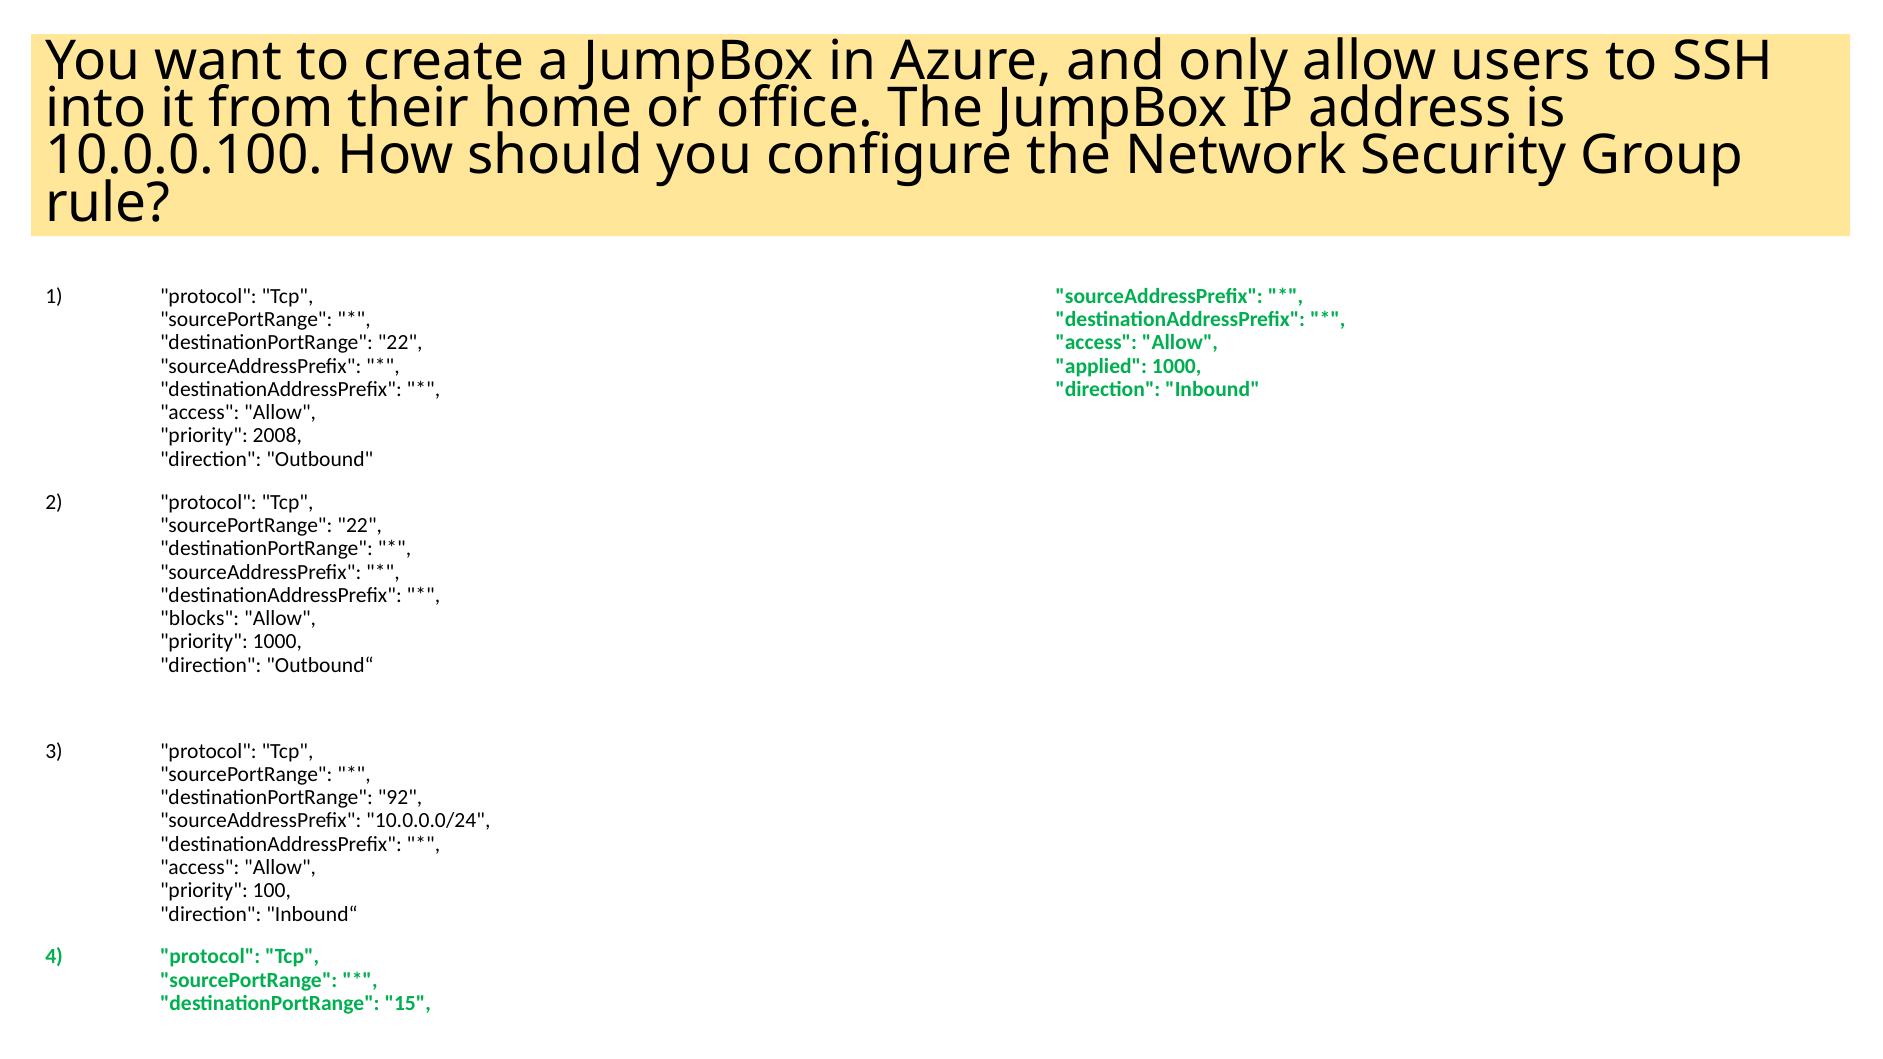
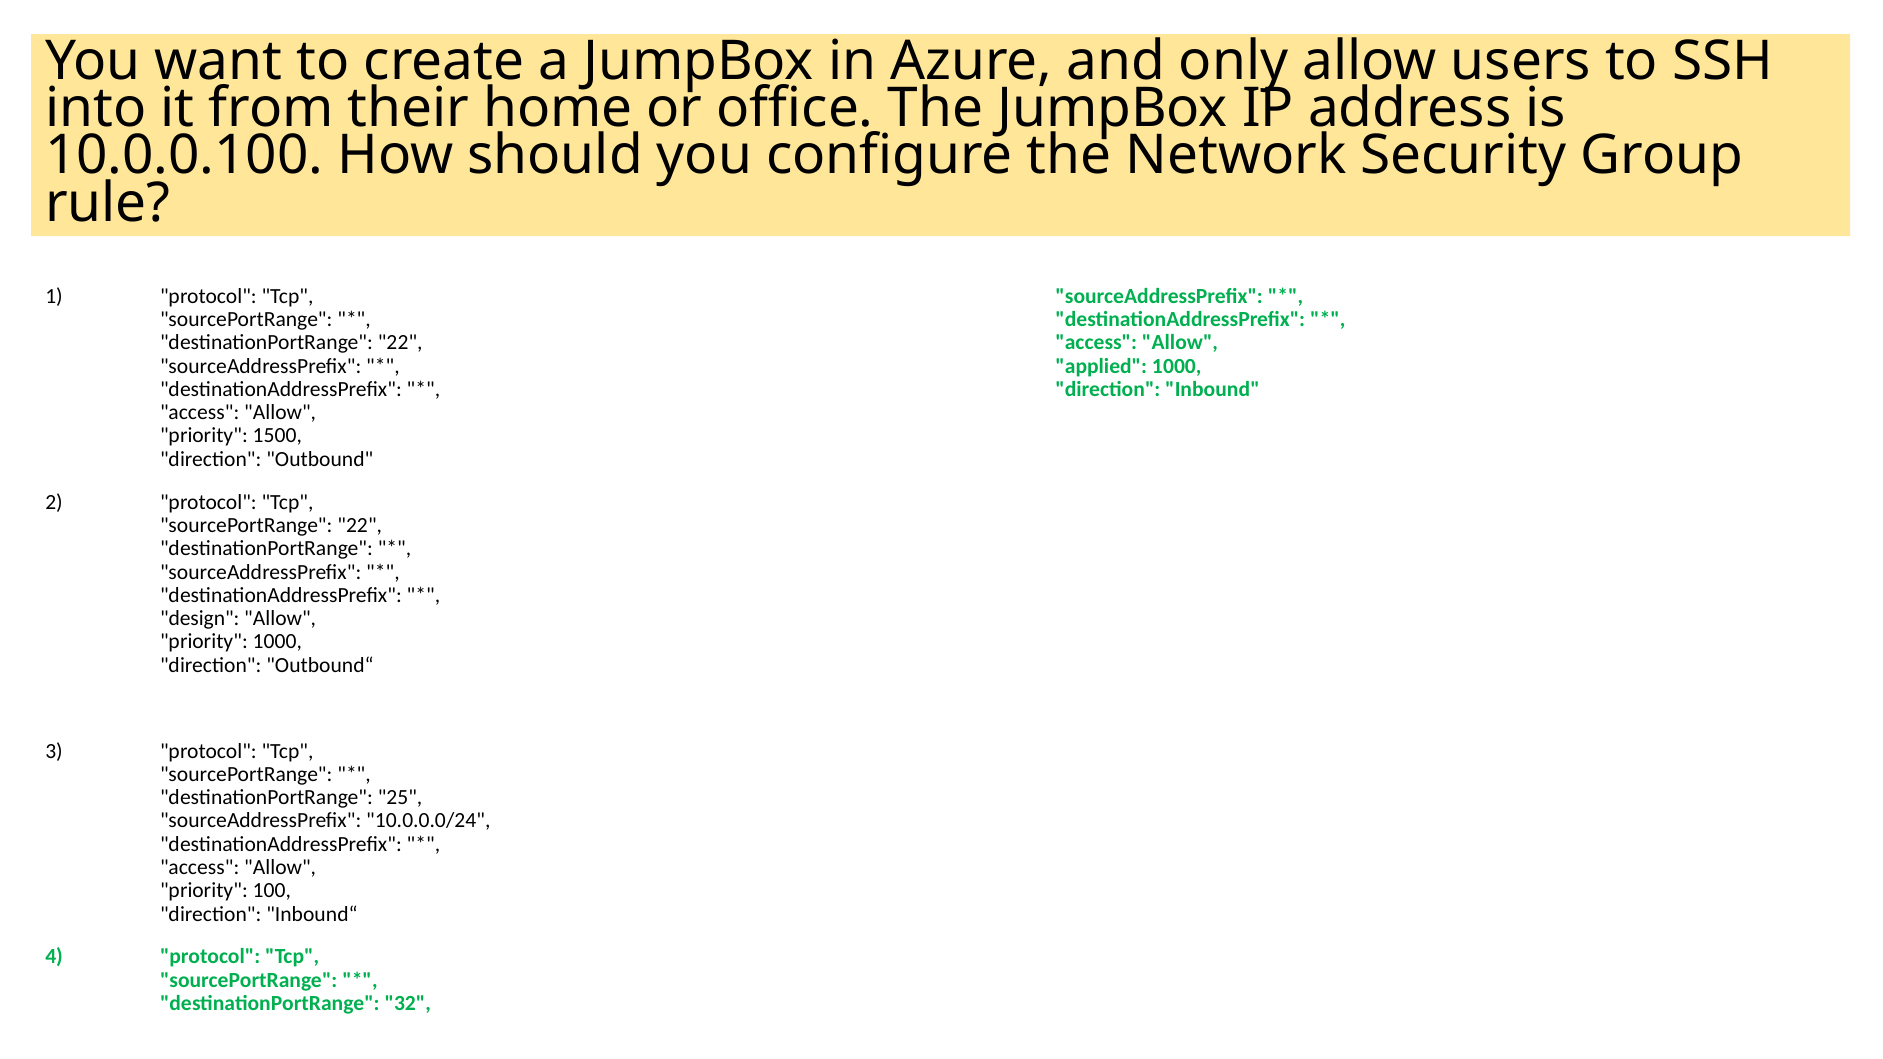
2008: 2008 -> 1500
blocks: blocks -> design
92: 92 -> 25
15: 15 -> 32
